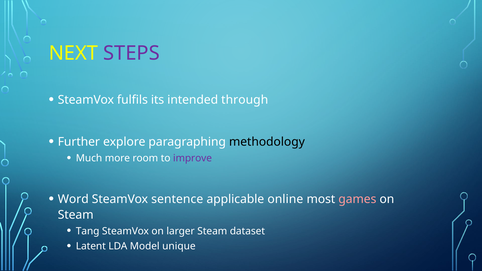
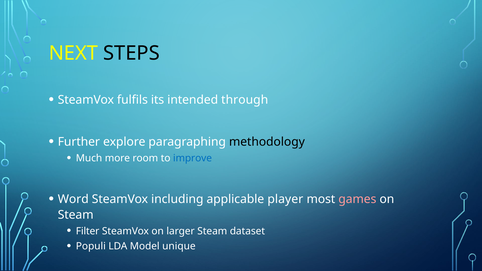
STEPS colour: purple -> black
improve colour: purple -> blue
sentence: sentence -> including
online: online -> player
Tang: Tang -> Filter
Latent: Latent -> Populi
